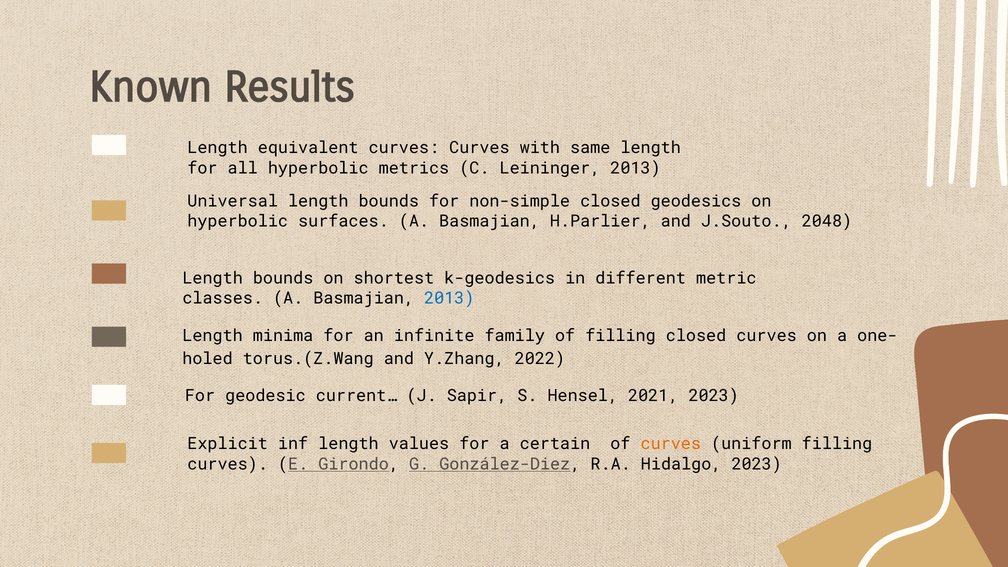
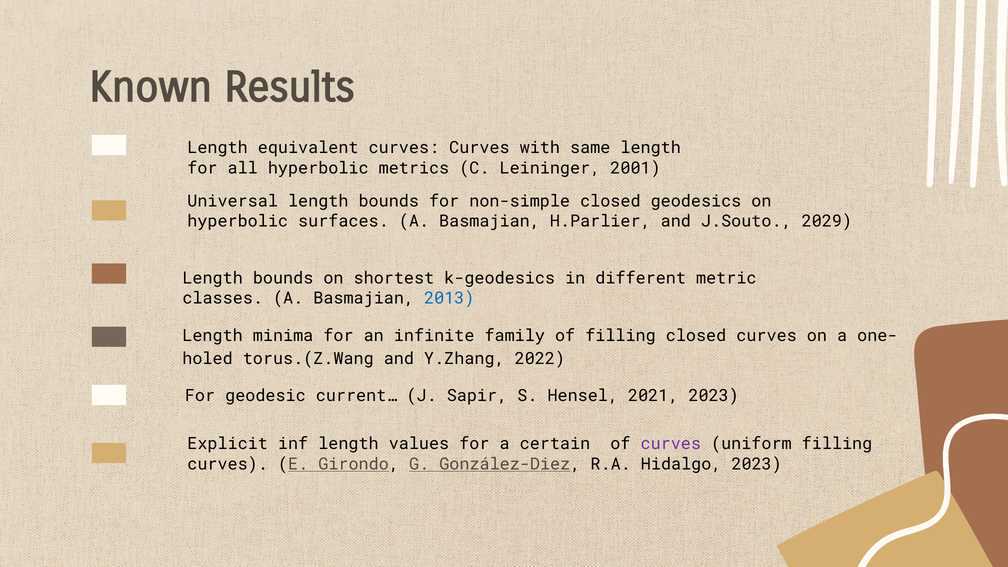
Leininger 2013: 2013 -> 2001
2048: 2048 -> 2029
curves at (671, 444) colour: orange -> purple
